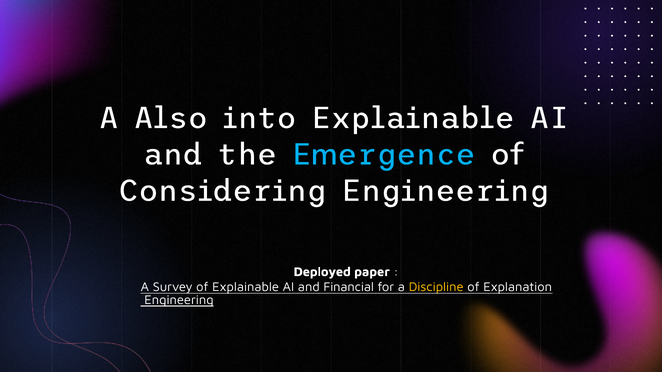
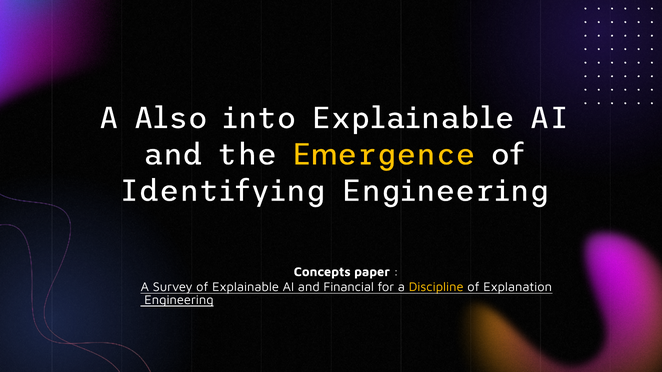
Emergence colour: light blue -> yellow
Considering: Considering -> Identifying
Deployed: Deployed -> Concepts
